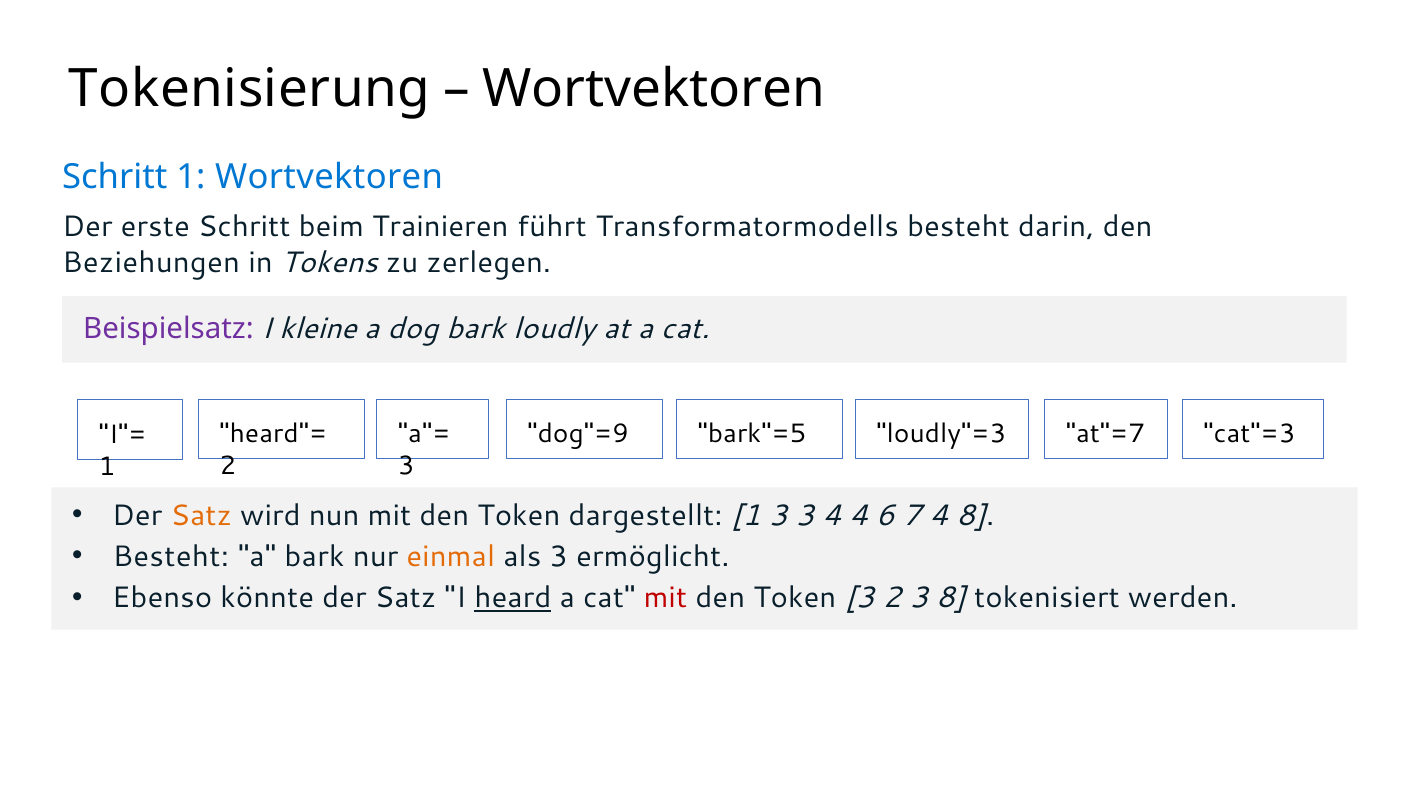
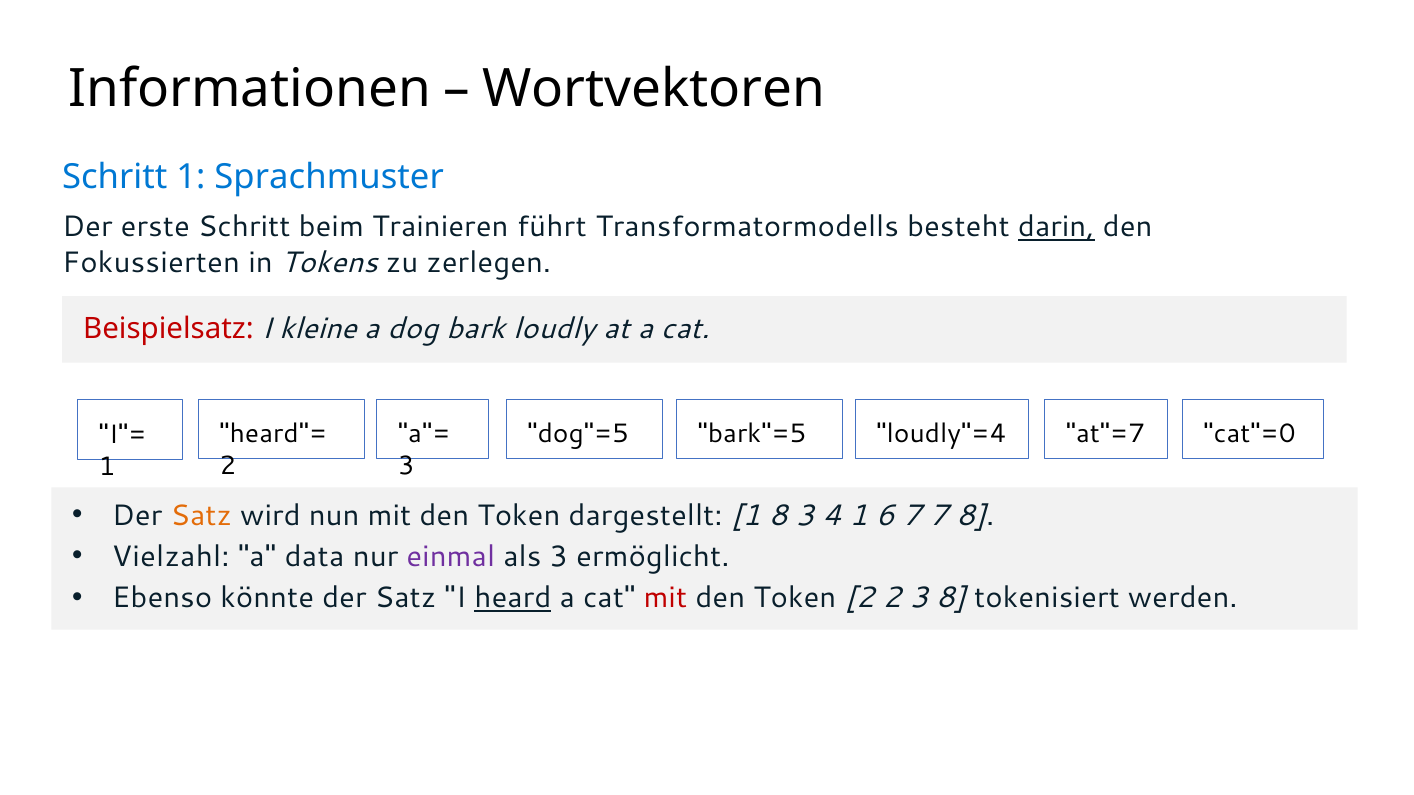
Tokenisierung: Tokenisierung -> Informationen
1 Wortvektoren: Wortvektoren -> Sprachmuster
darin underline: none -> present
Beziehungen: Beziehungen -> Fokussierten
Beispielsatz colour: purple -> red
dog"=9: dog"=9 -> dog"=5
loudly"=3: loudly"=3 -> loudly"=4
cat"=3: cat"=3 -> cat"=0
1 3: 3 -> 8
4 4: 4 -> 1
7 4: 4 -> 7
Besteht at (171, 557): Besteht -> Vielzahl
a bark: bark -> data
einmal colour: orange -> purple
Token 3: 3 -> 2
